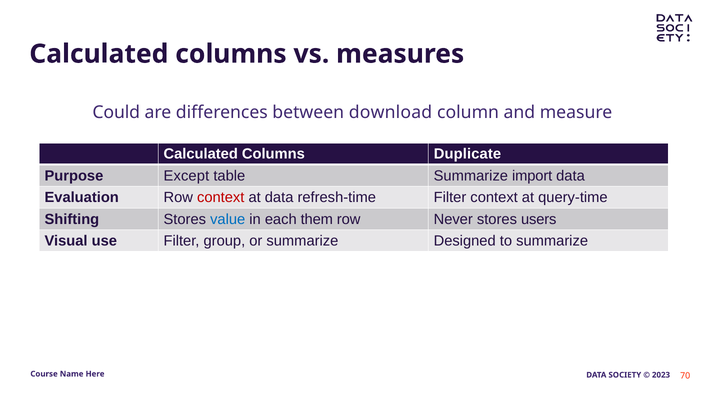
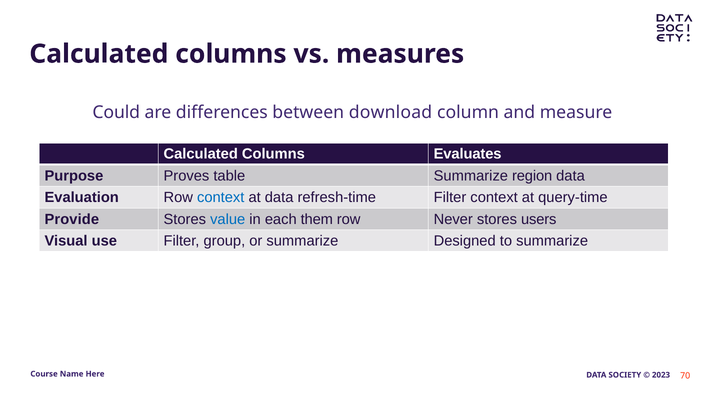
Duplicate: Duplicate -> Evaluates
Except: Except -> Proves
import: import -> region
context at (221, 197) colour: red -> blue
Shifting: Shifting -> Provide
